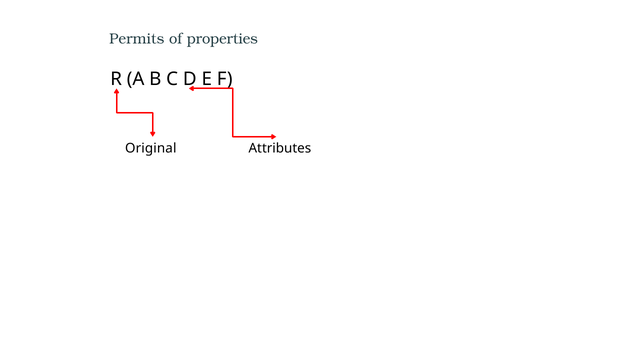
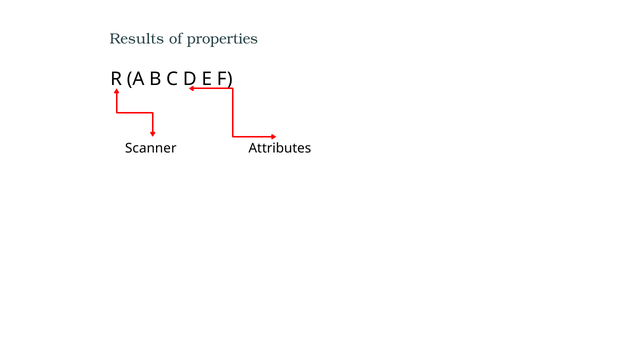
Permits: Permits -> Results
Original: Original -> Scanner
